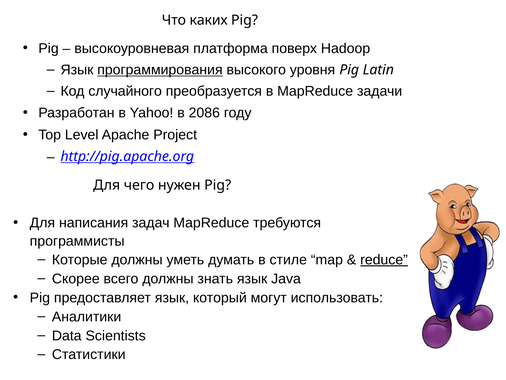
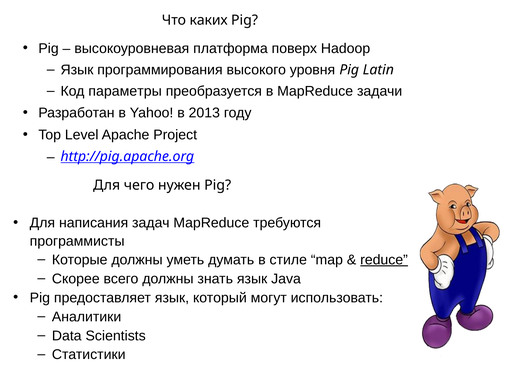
программирования underline: present -> none
случайного: случайного -> параметры
2086: 2086 -> 2013
